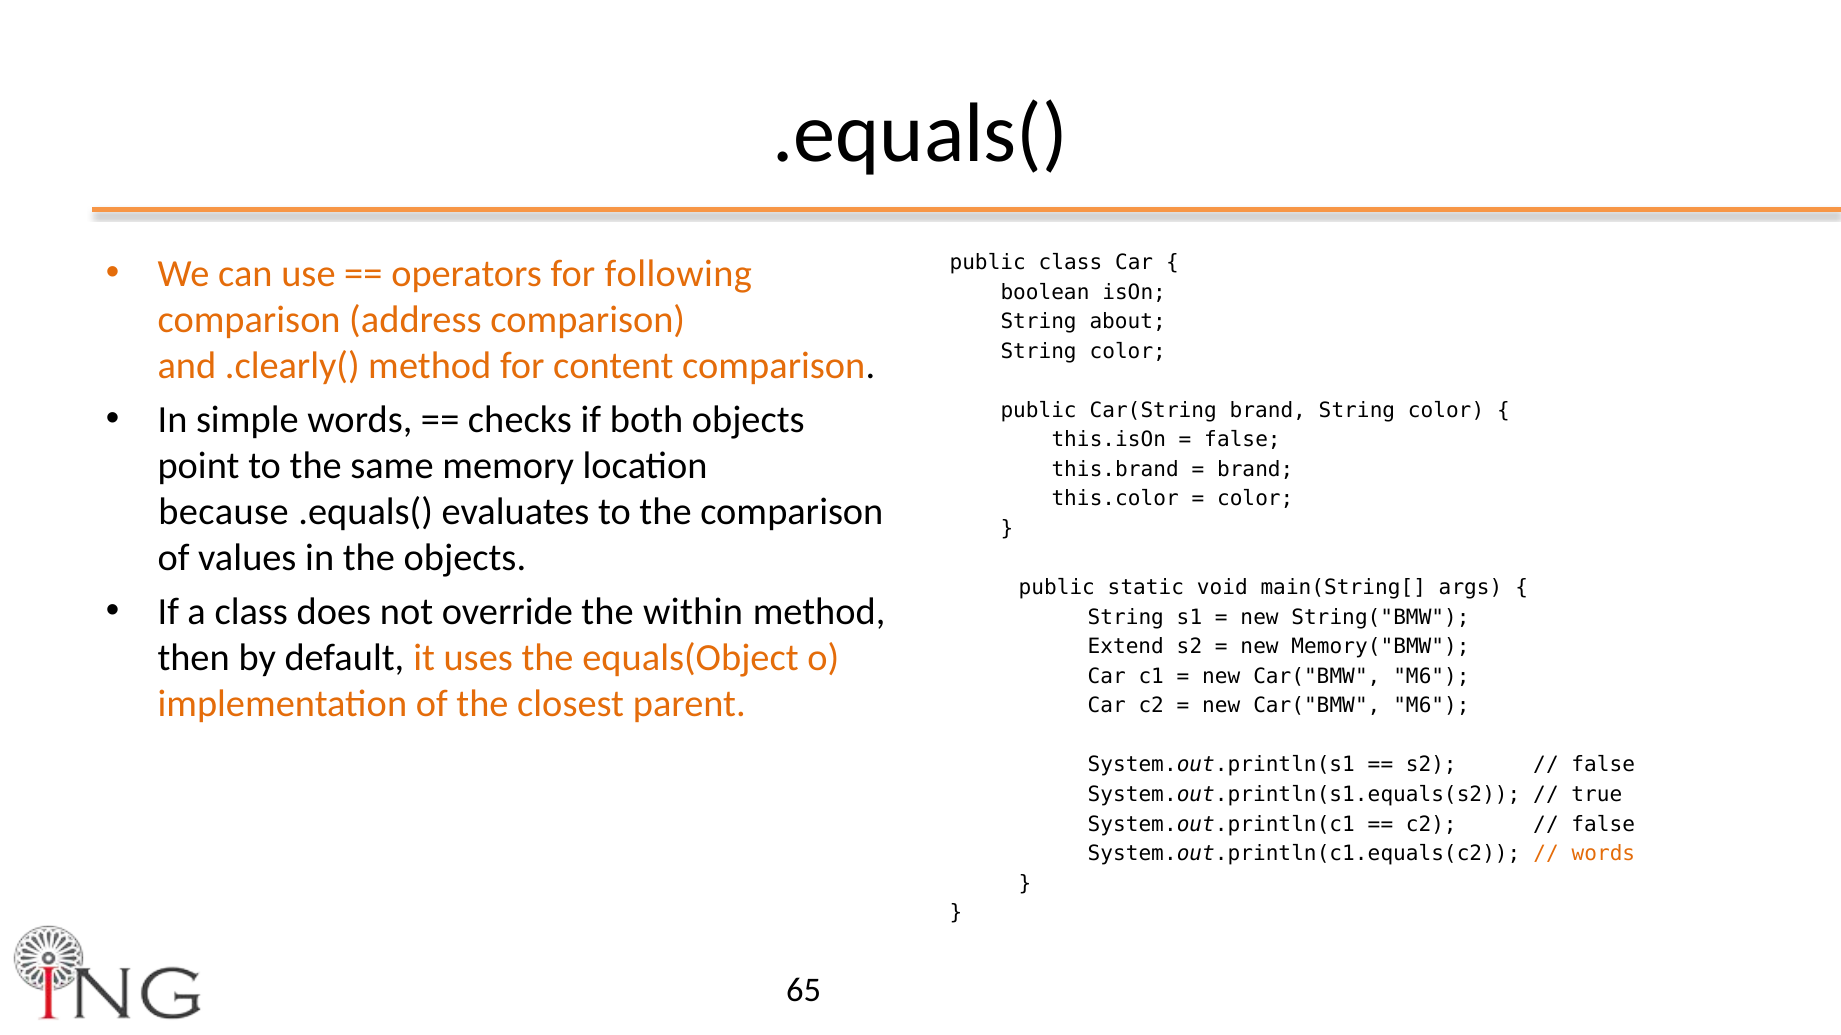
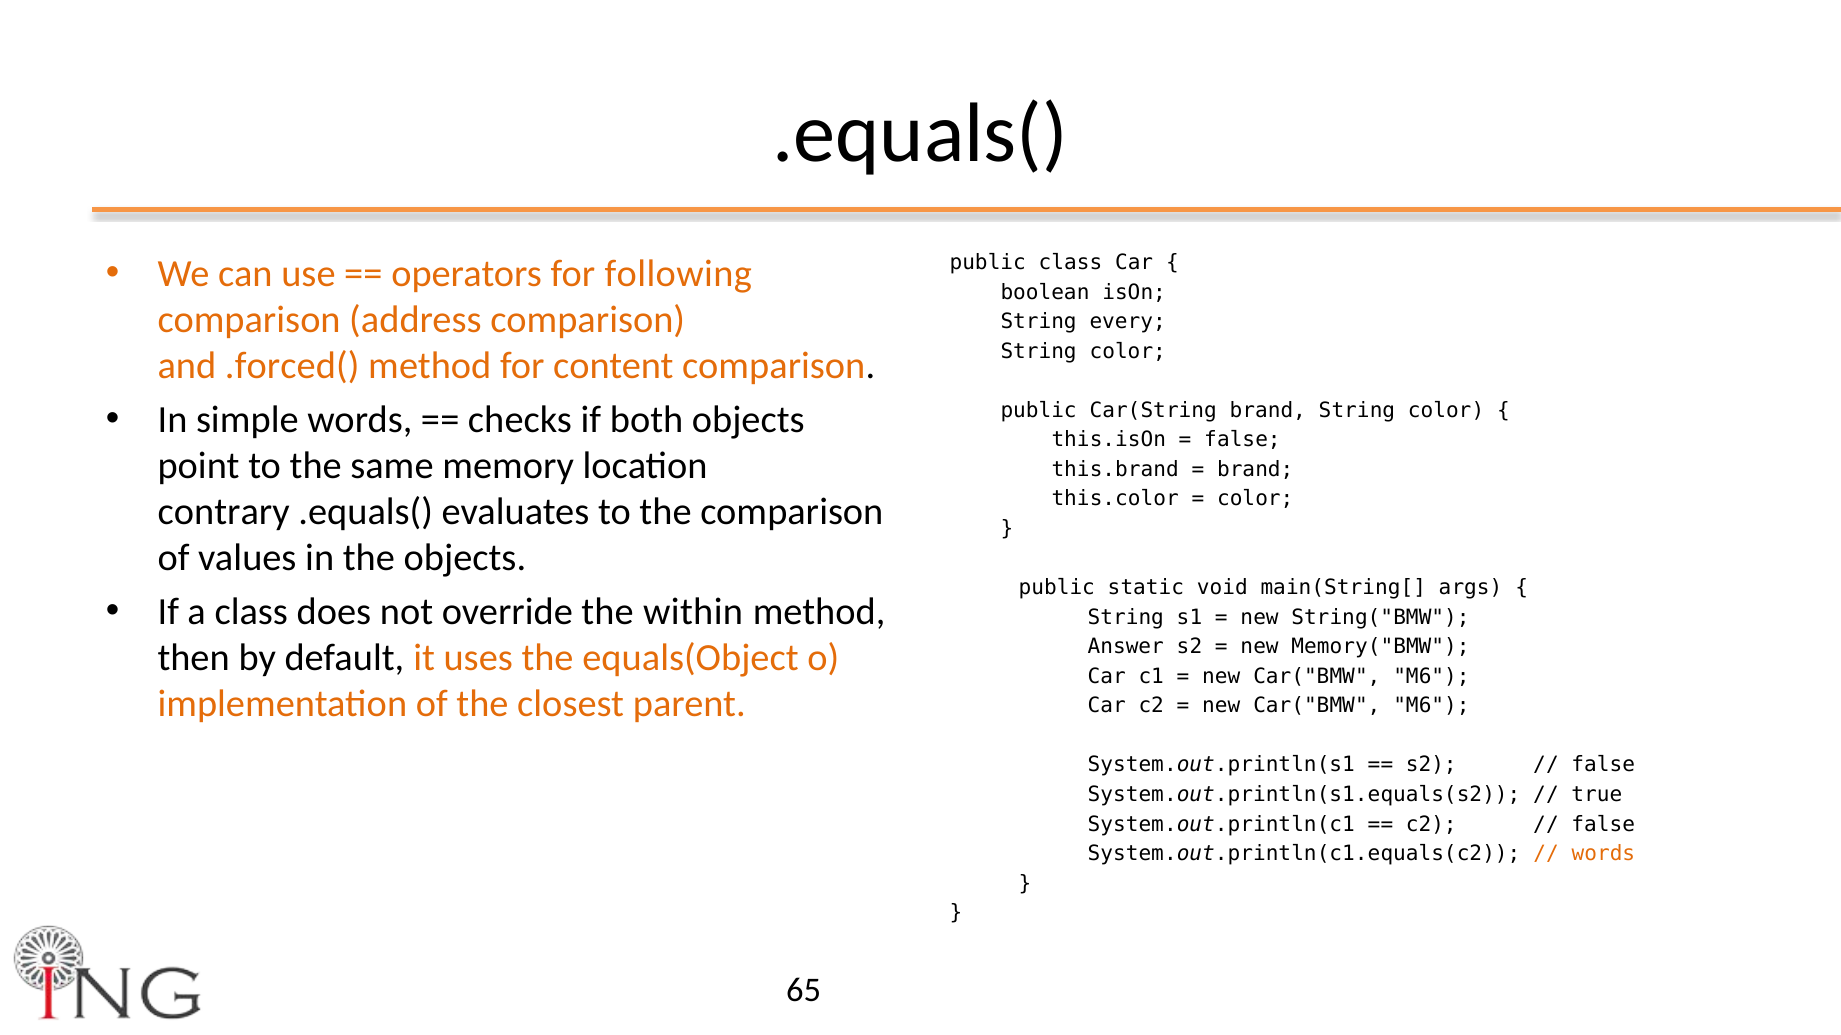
about: about -> every
.clearly(: .clearly( -> .forced(
because: because -> contrary
Extend: Extend -> Answer
